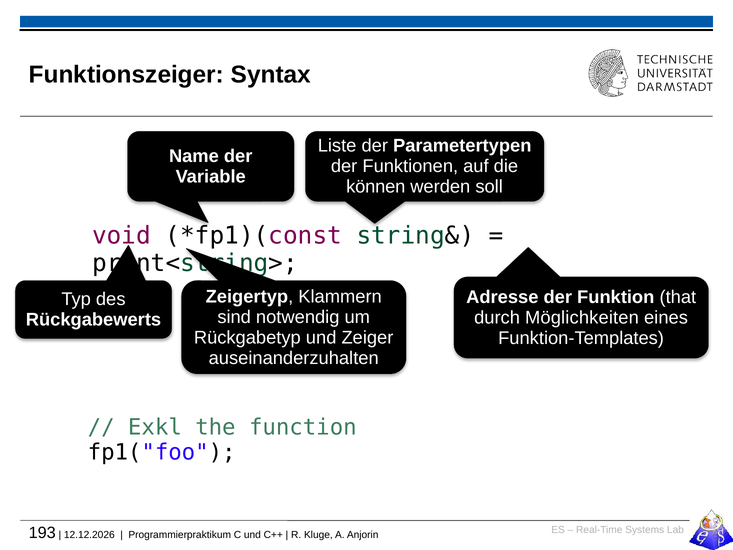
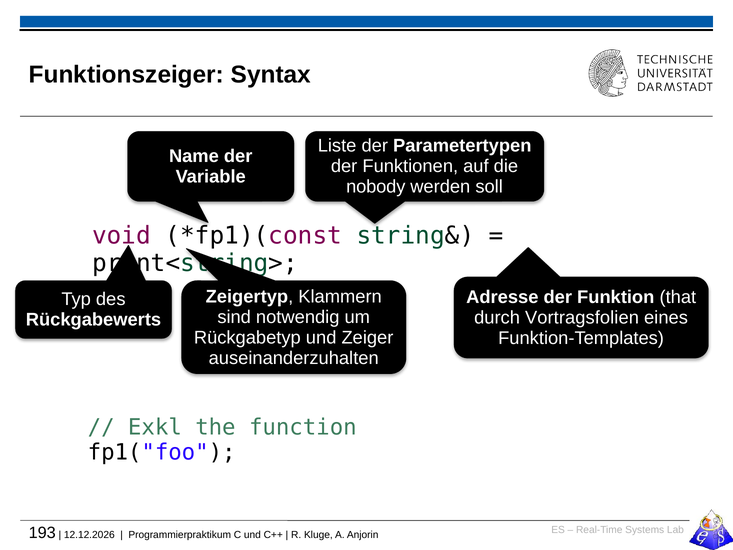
können: können -> nobody
Möglichkeiten: Möglichkeiten -> Vortragsfolien
